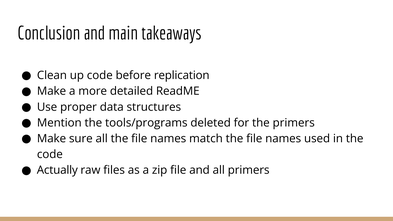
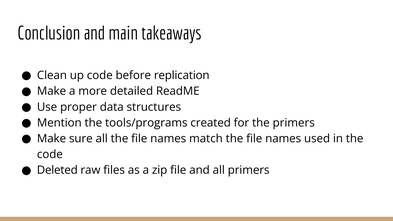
deleted: deleted -> created
Actually: Actually -> Deleted
